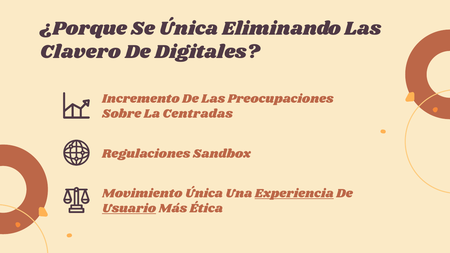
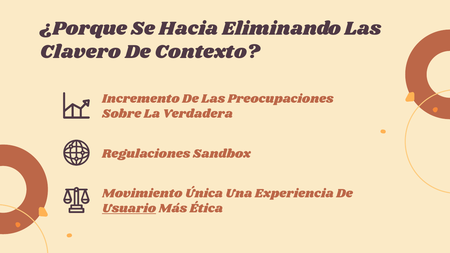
Se Única: Única -> Hacia
Digitales: Digitales -> Contexto
Centradas: Centradas -> Verdadera
Experiencia underline: present -> none
